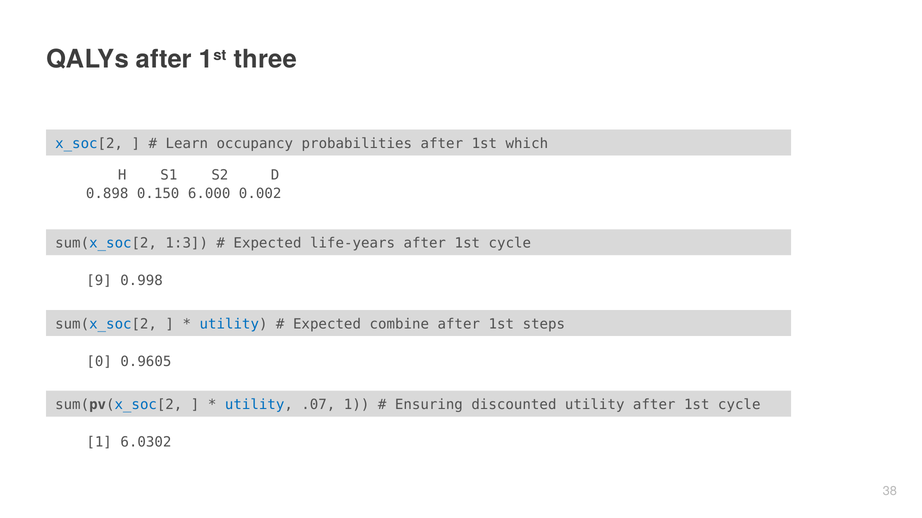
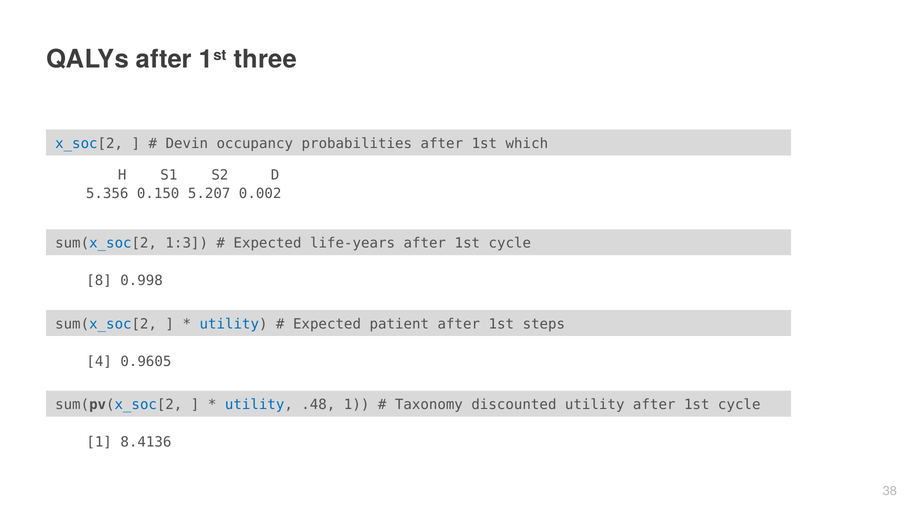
Learn: Learn -> Devin
0.898: 0.898 -> 5.356
6.000: 6.000 -> 5.207
9: 9 -> 8
combine: combine -> patient
0: 0 -> 4
.07: .07 -> .48
Ensuring: Ensuring -> Taxonomy
6.0302: 6.0302 -> 8.4136
